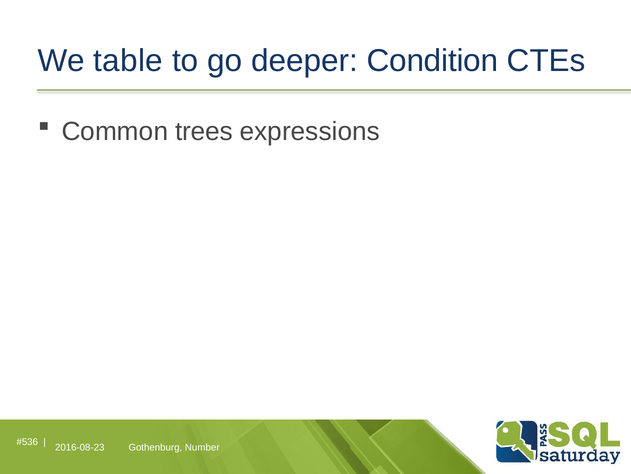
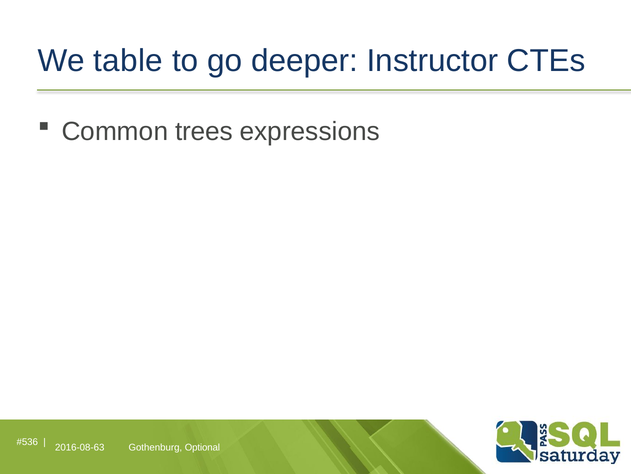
Condition: Condition -> Instructor
2016-08-23: 2016-08-23 -> 2016-08-63
Number: Number -> Optional
